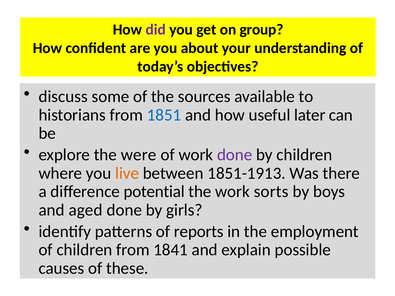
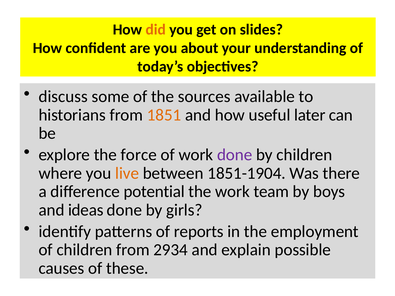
did colour: purple -> orange
group: group -> slides
1851 colour: blue -> orange
were: were -> force
1851-1913: 1851-1913 -> 1851-1904
sorts: sorts -> team
aged: aged -> ideas
1841: 1841 -> 2934
